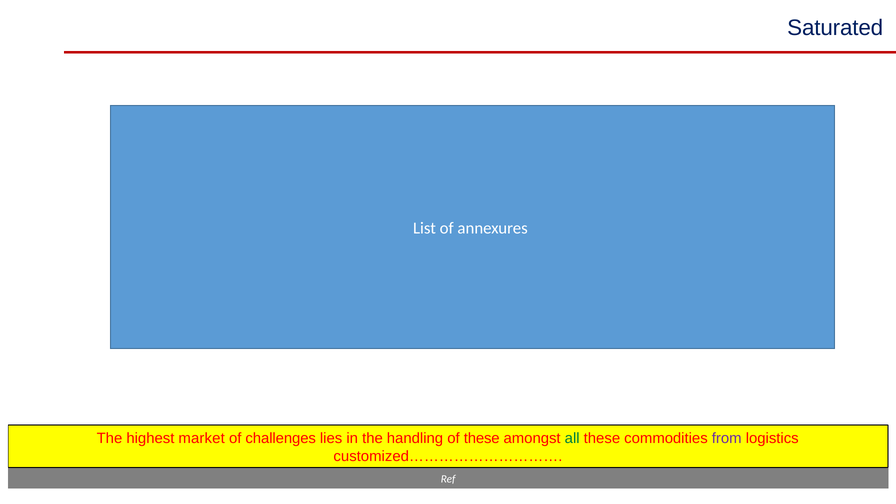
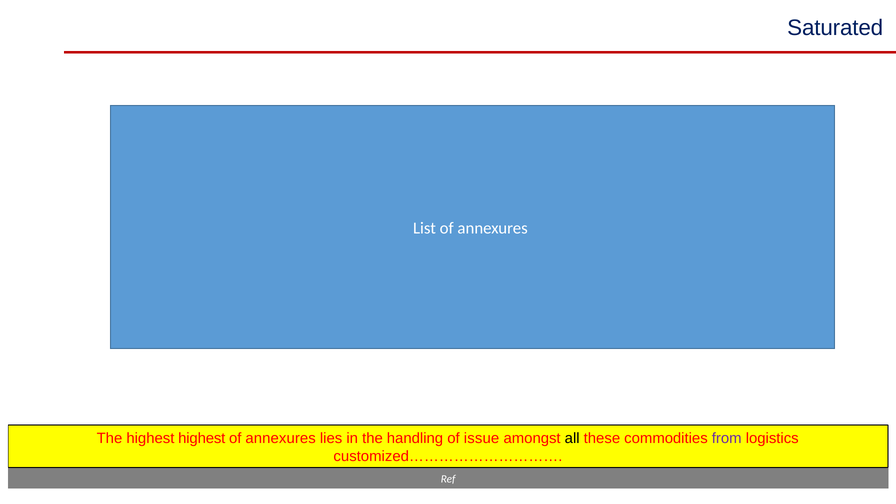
highest market: market -> highest
challenges at (281, 438): challenges -> annexures
of these: these -> issue
all colour: green -> black
